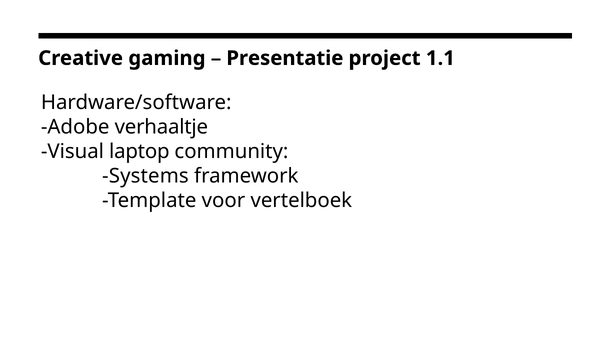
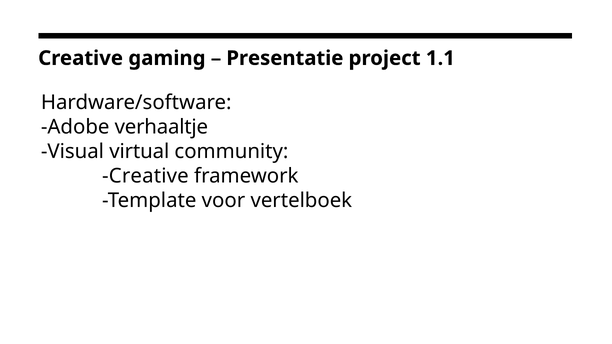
laptop: laptop -> virtual
Systems at (145, 176): Systems -> Creative
